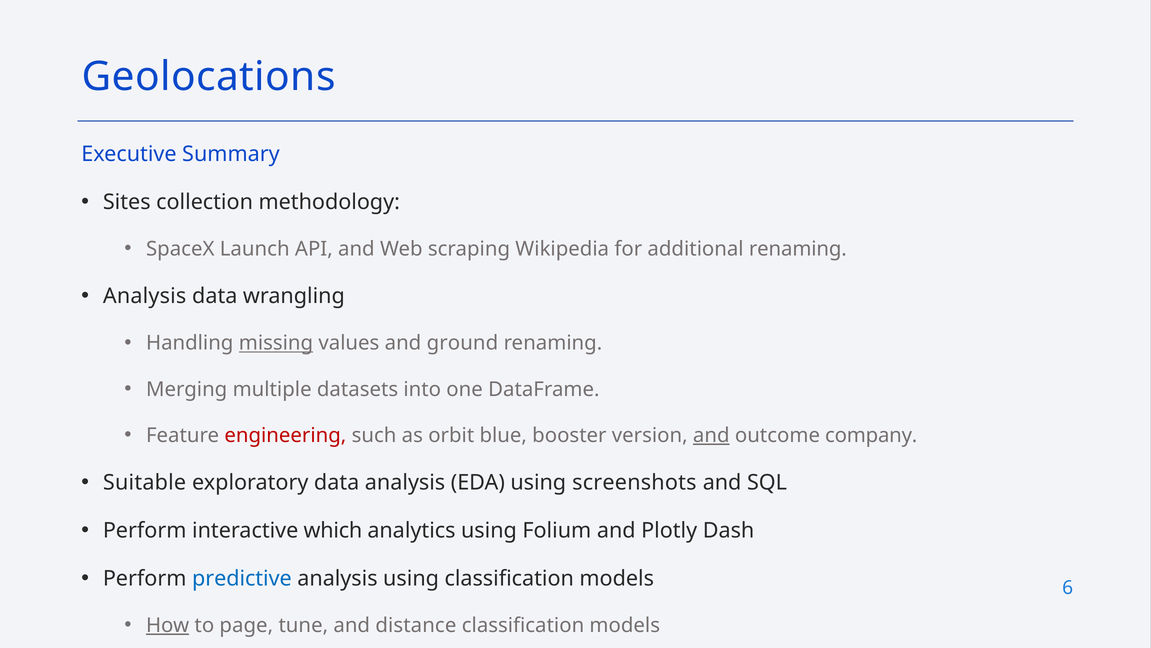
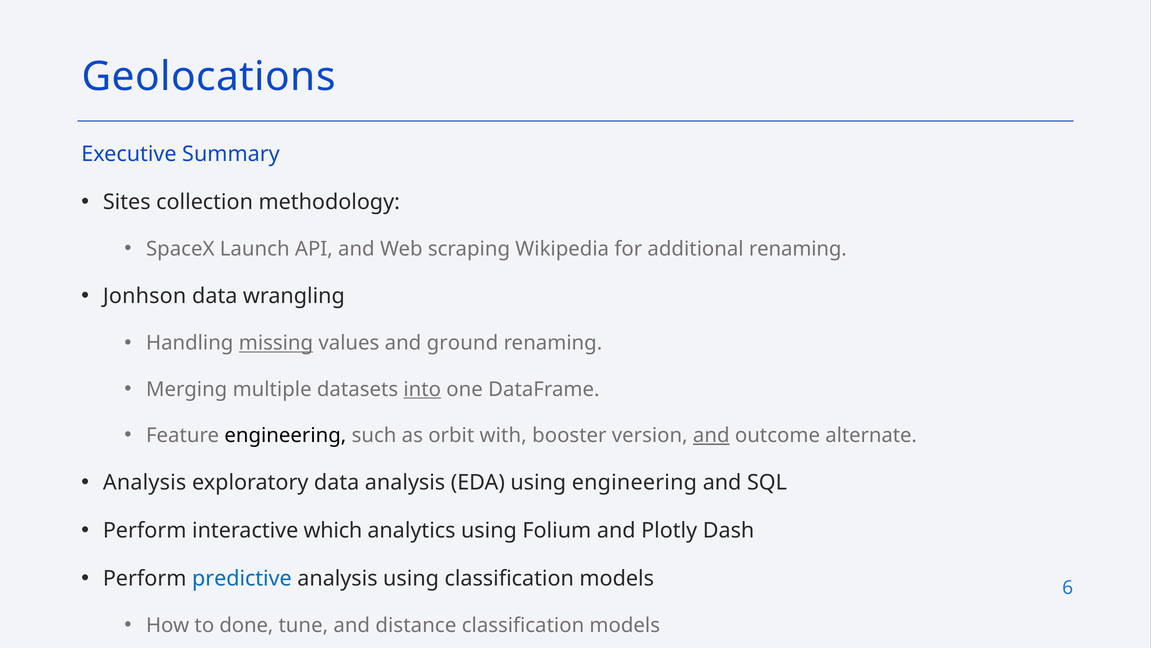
Analysis at (145, 296): Analysis -> Jonhson
into underline: none -> present
engineering at (285, 435) colour: red -> black
blue: blue -> with
company: company -> alternate
Suitable at (145, 482): Suitable -> Analysis
using screenshots: screenshots -> engineering
How underline: present -> none
page: page -> done
